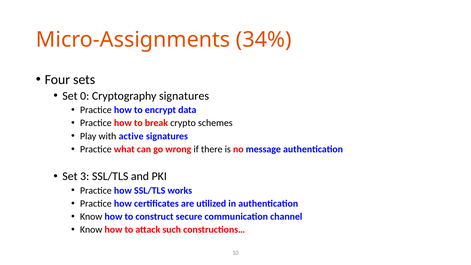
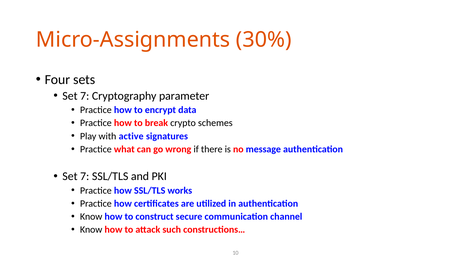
34%: 34% -> 30%
0 at (85, 96): 0 -> 7
Cryptography signatures: signatures -> parameter
3 at (85, 176): 3 -> 7
